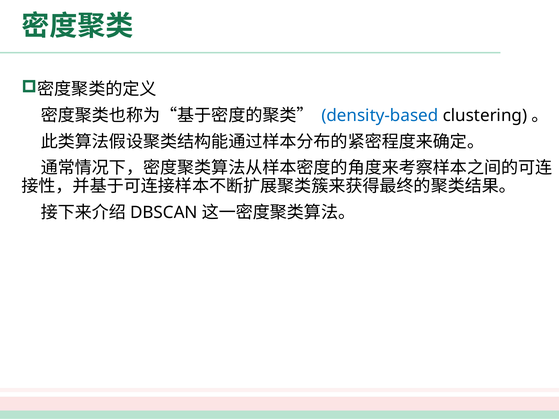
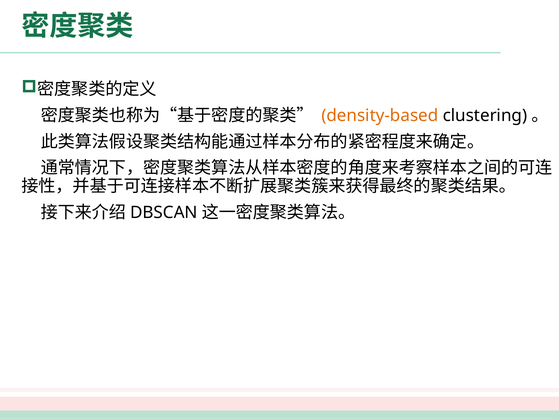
density-based colour: blue -> orange
